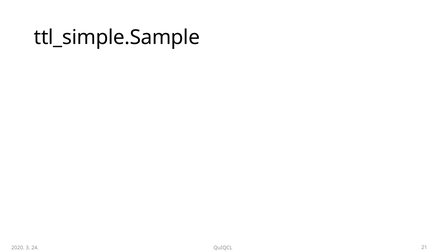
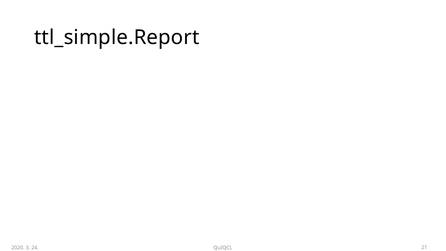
ttl_simple.Sample: ttl_simple.Sample -> ttl_simple.Report
